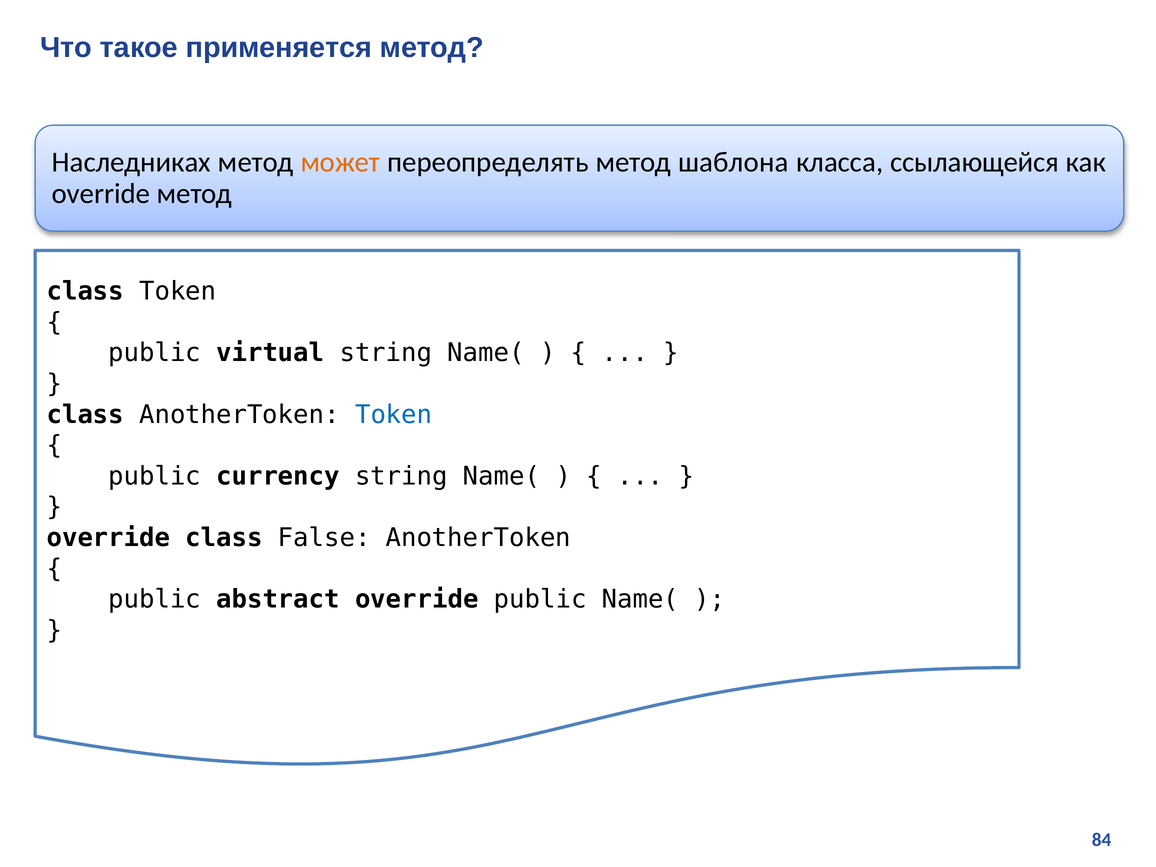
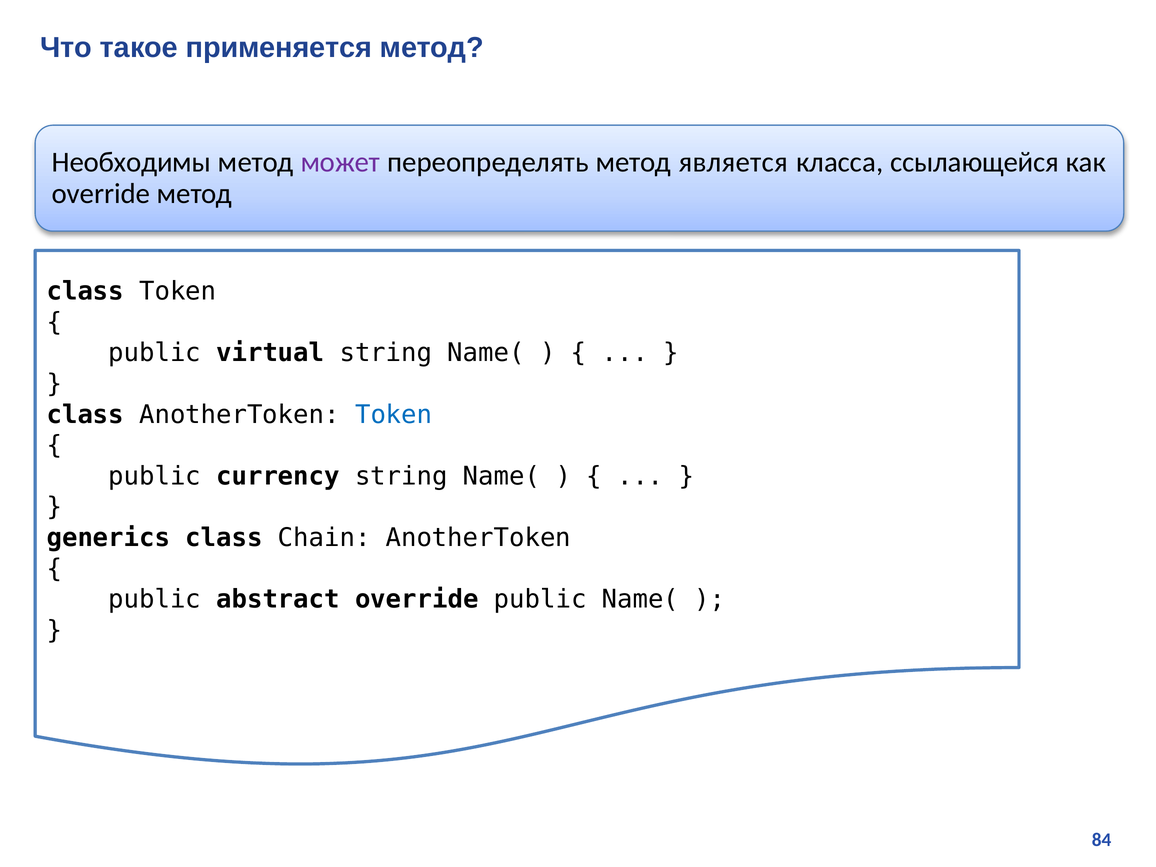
Наследниках: Наследниках -> Необходимы
может colour: orange -> purple
шаблона: шаблона -> является
override at (108, 538): override -> generics
False: False -> Chain
